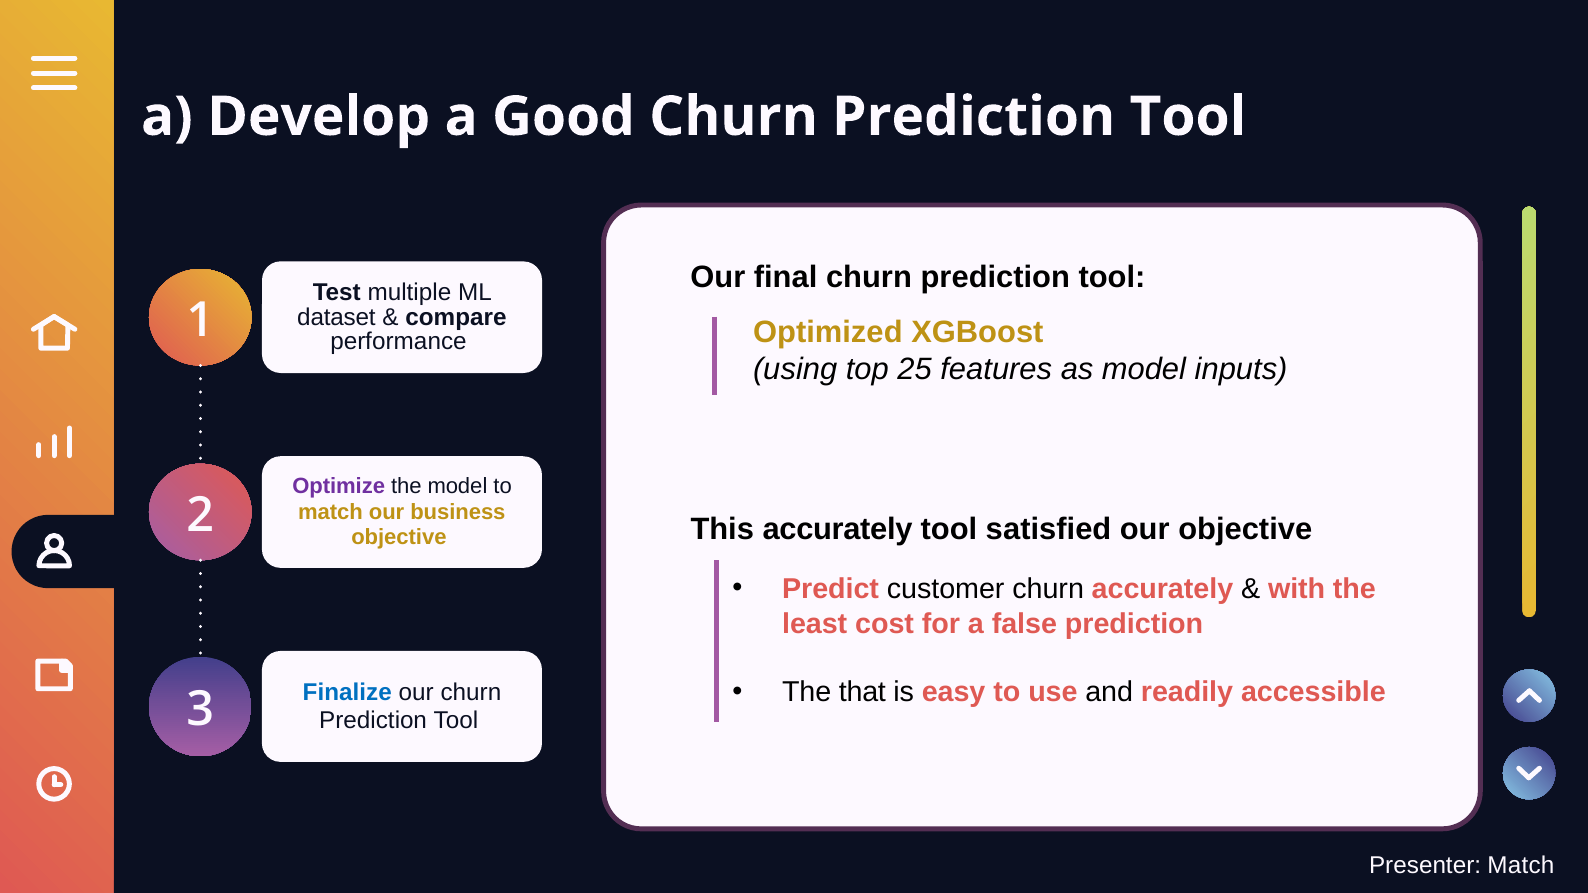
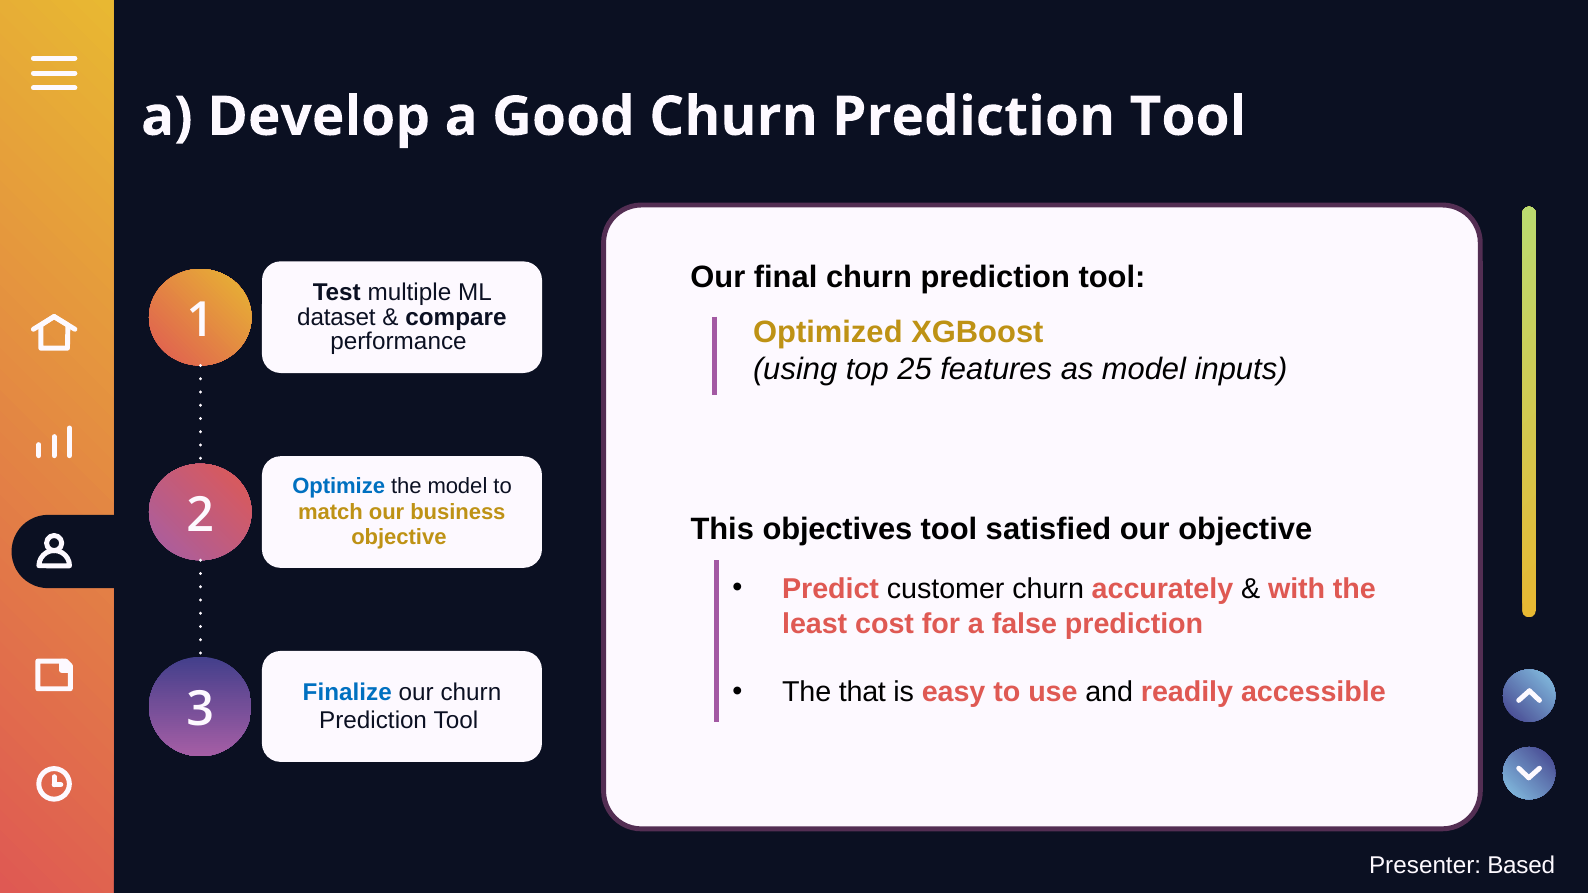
Optimize colour: purple -> blue
This accurately: accurately -> objectives
Presenter Match: Match -> Based
